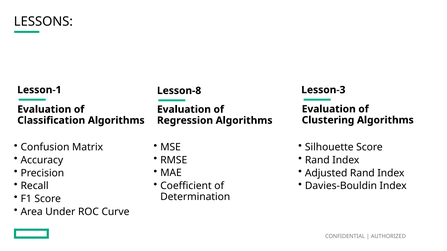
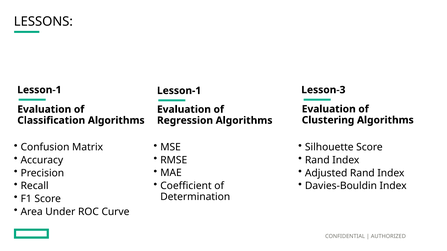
Lesson-8 at (179, 91): Lesson-8 -> Lesson-1
